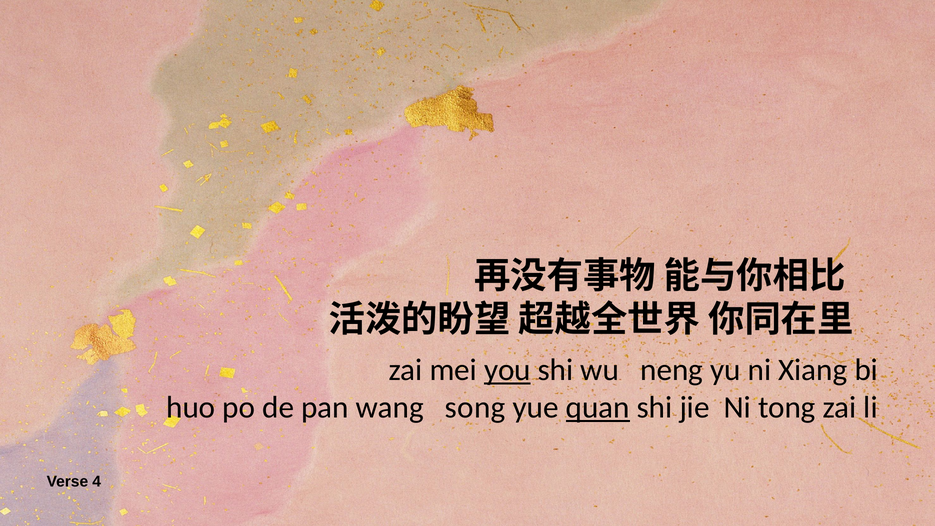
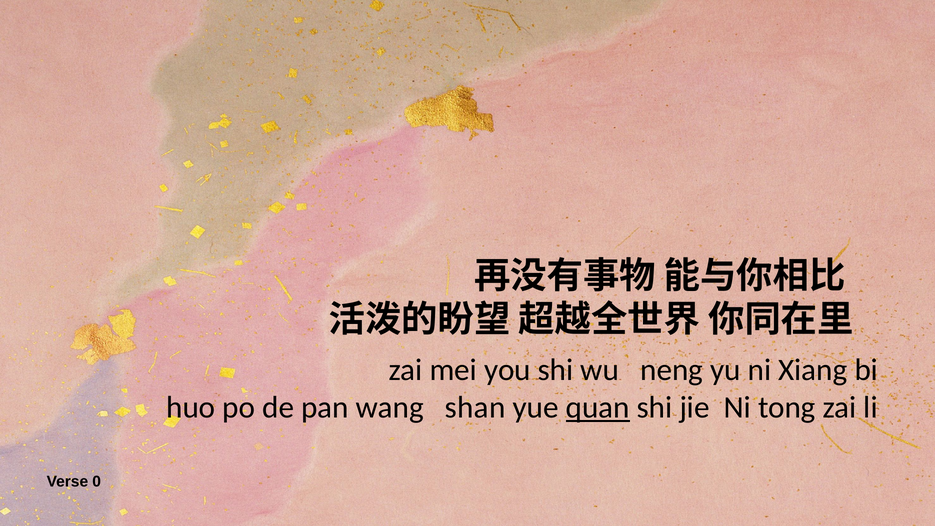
you underline: present -> none
song: song -> shan
4: 4 -> 0
